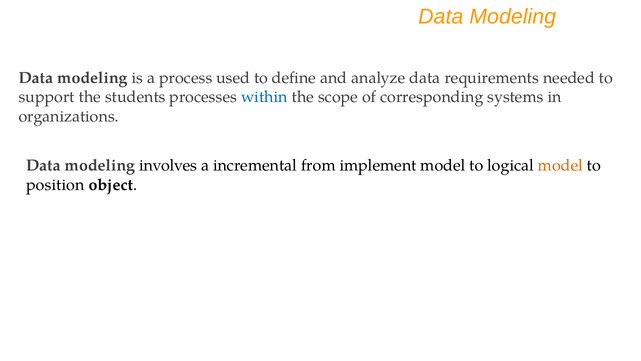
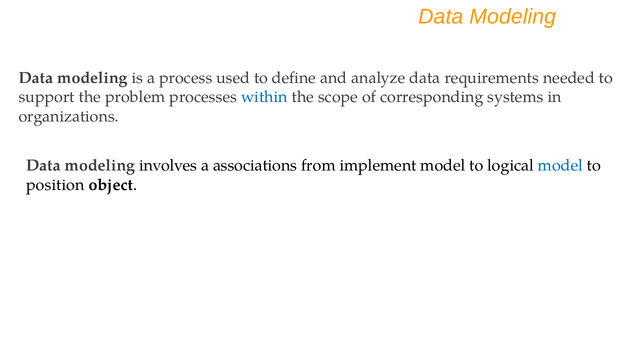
students: students -> problem
incremental: incremental -> associations
model at (560, 165) colour: orange -> blue
